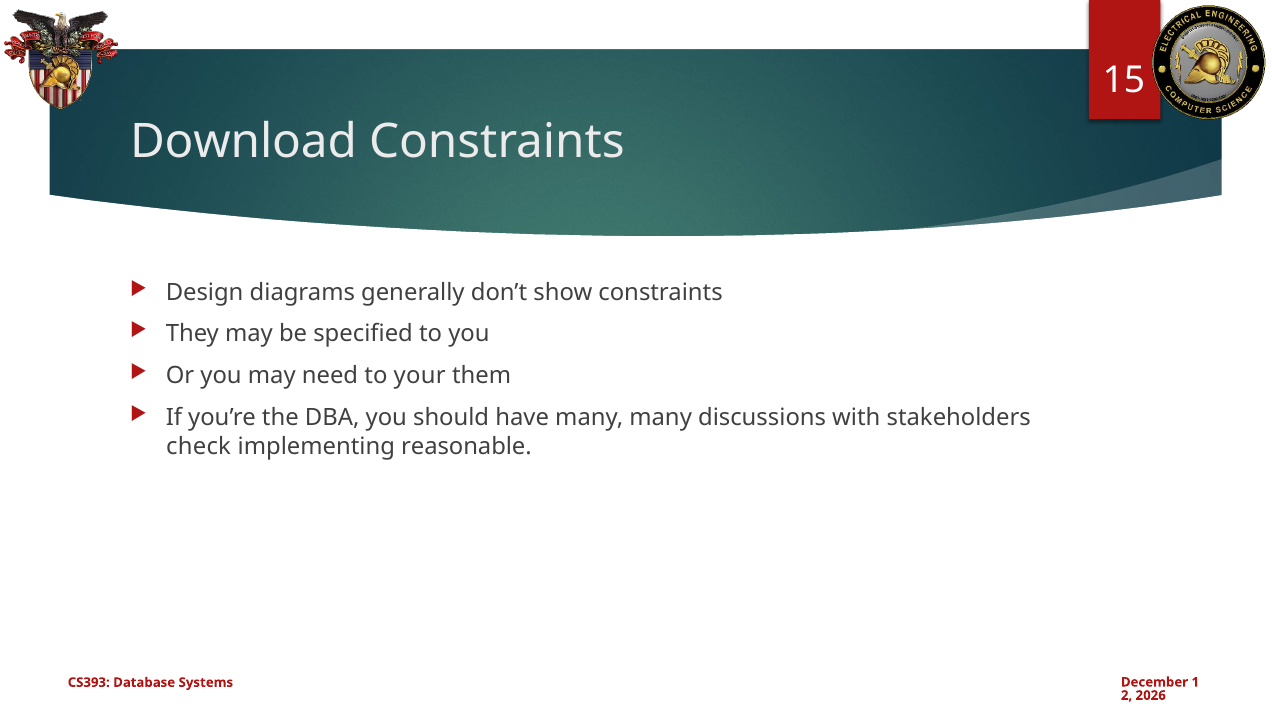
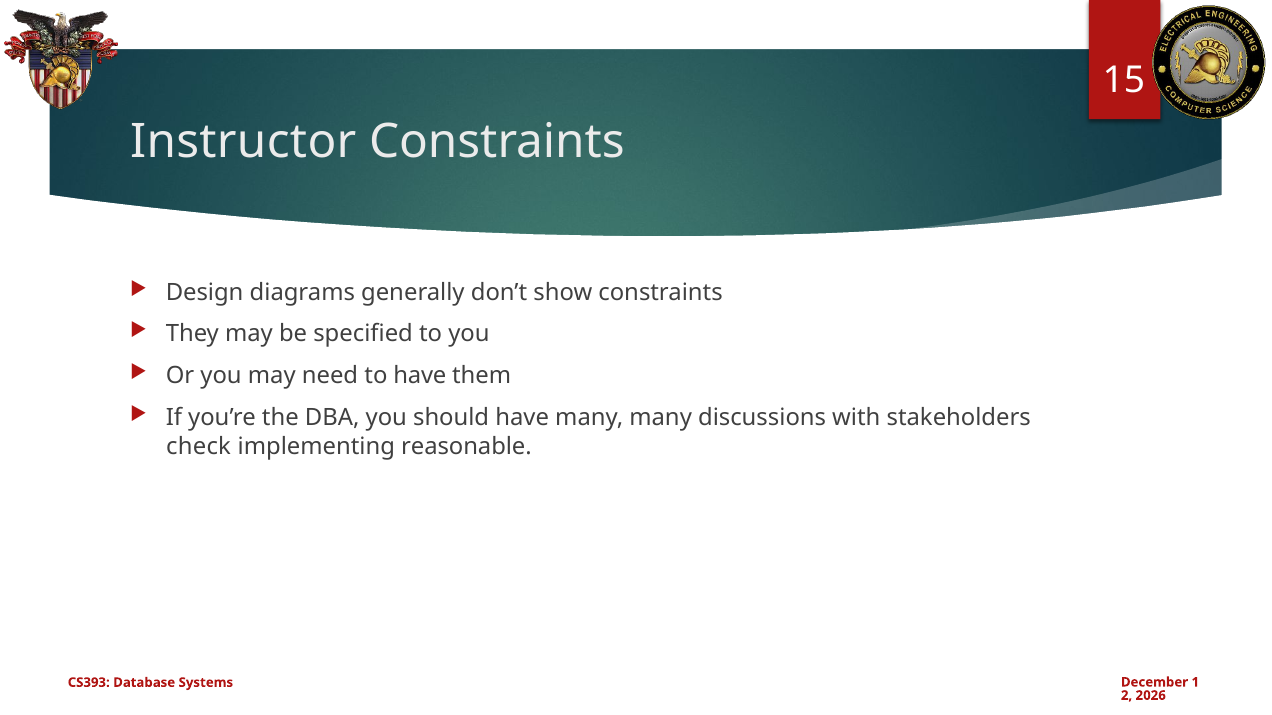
Download: Download -> Instructor
to your: your -> have
